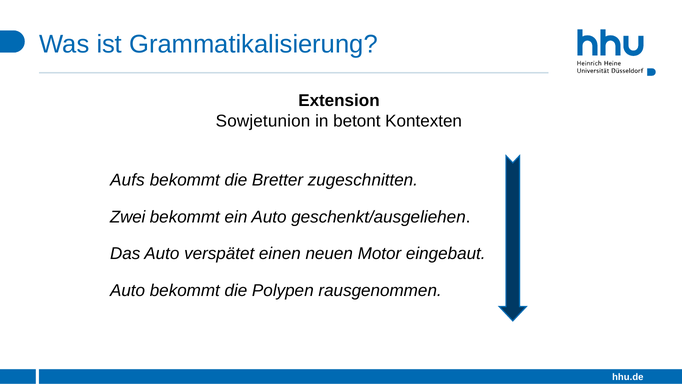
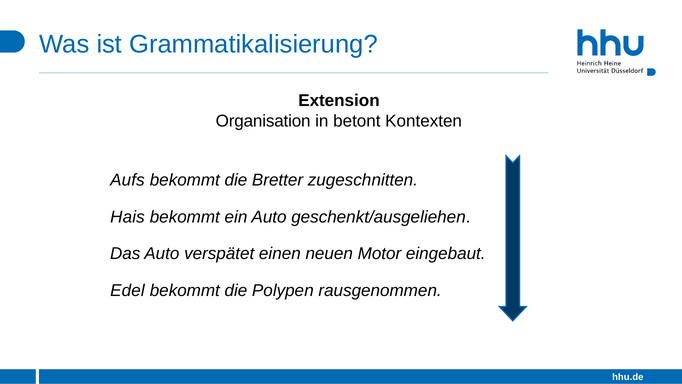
Sowjetunion: Sowjetunion -> Organisation
Zwei: Zwei -> Hais
Auto at (128, 291): Auto -> Edel
